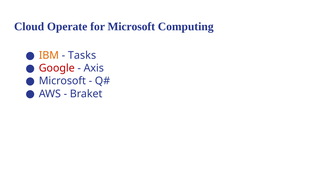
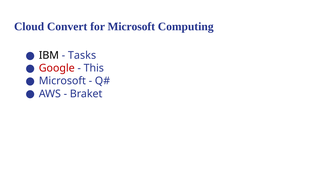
Operate: Operate -> Convert
IBM colour: orange -> black
Axis: Axis -> This
